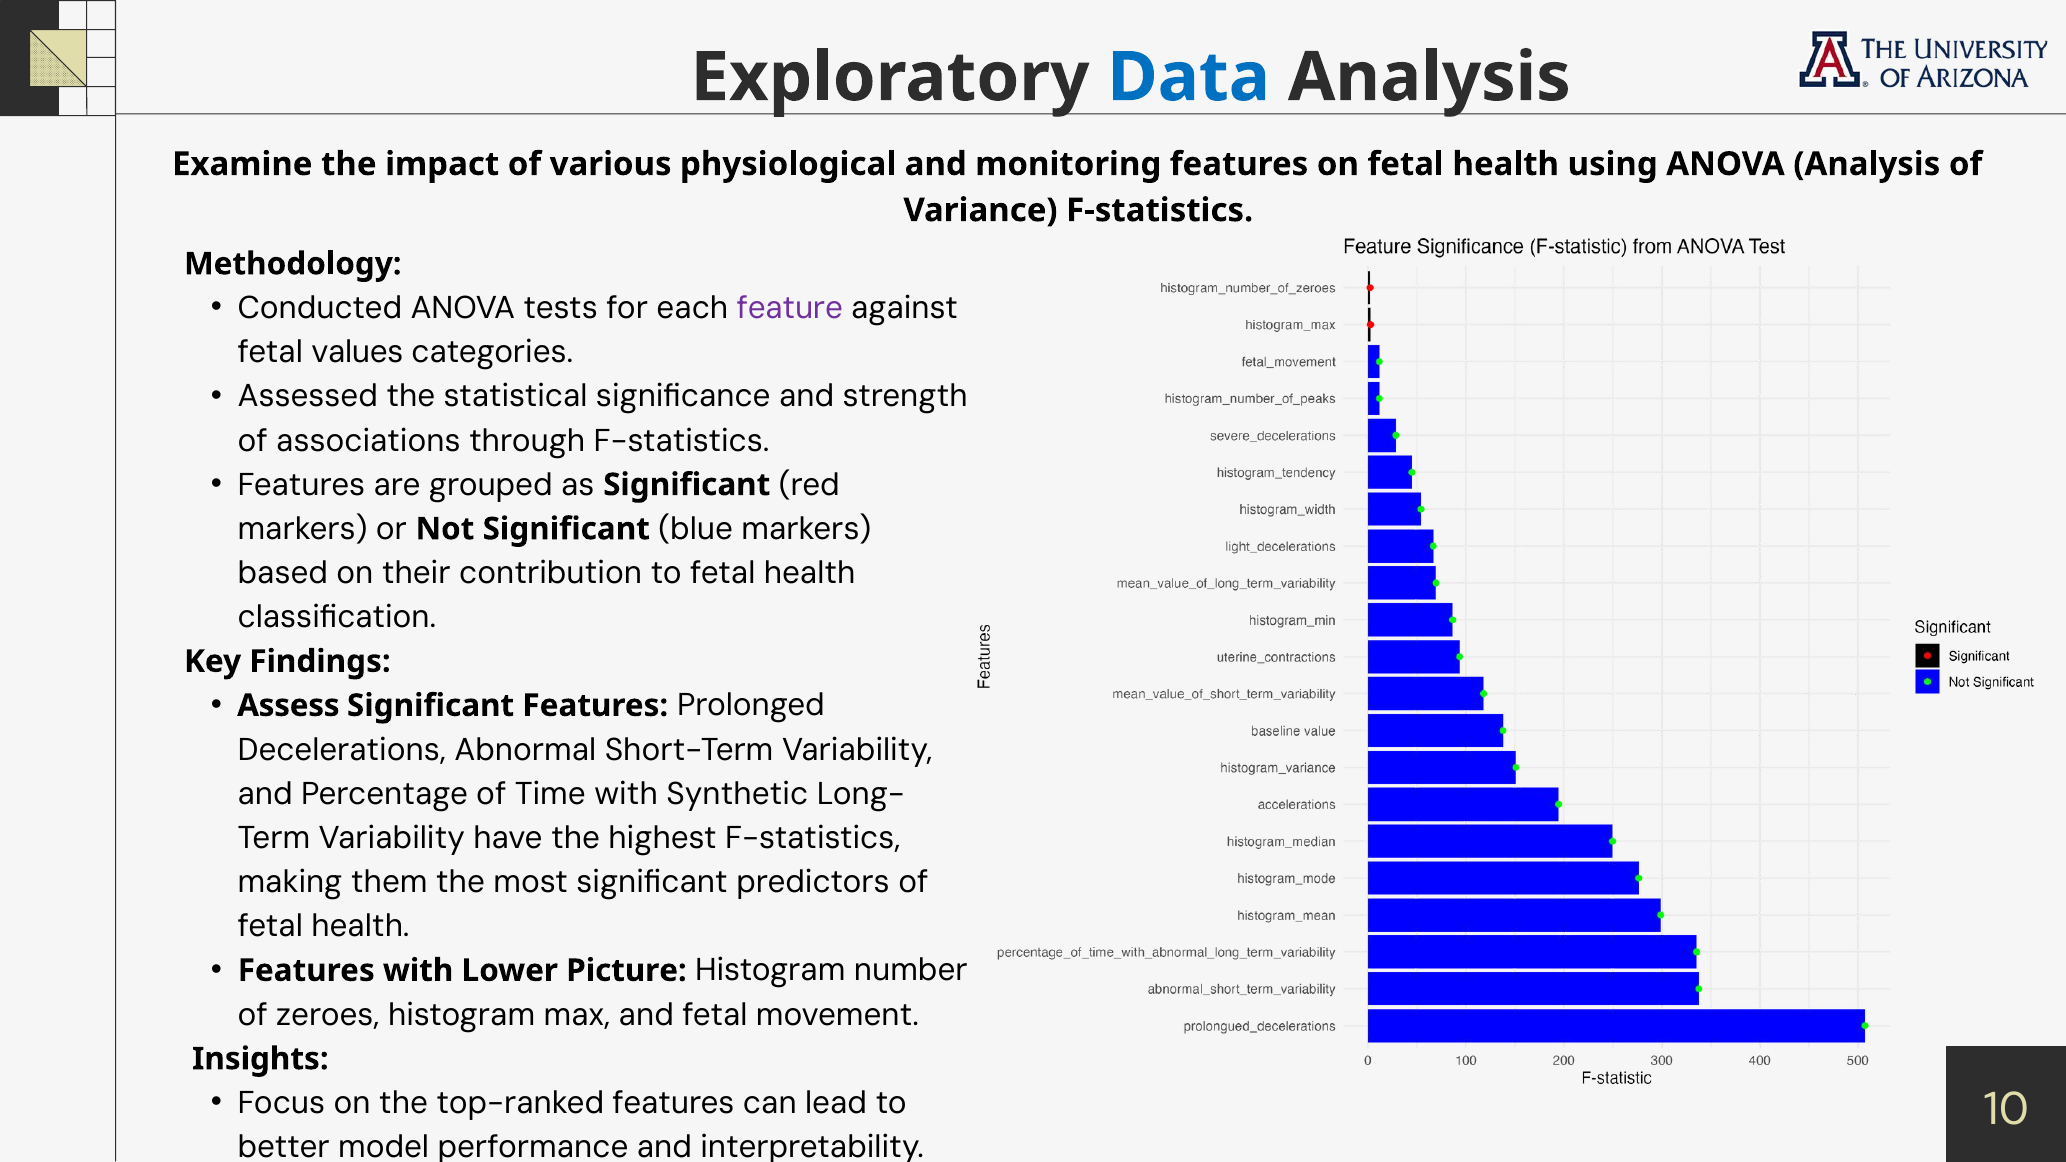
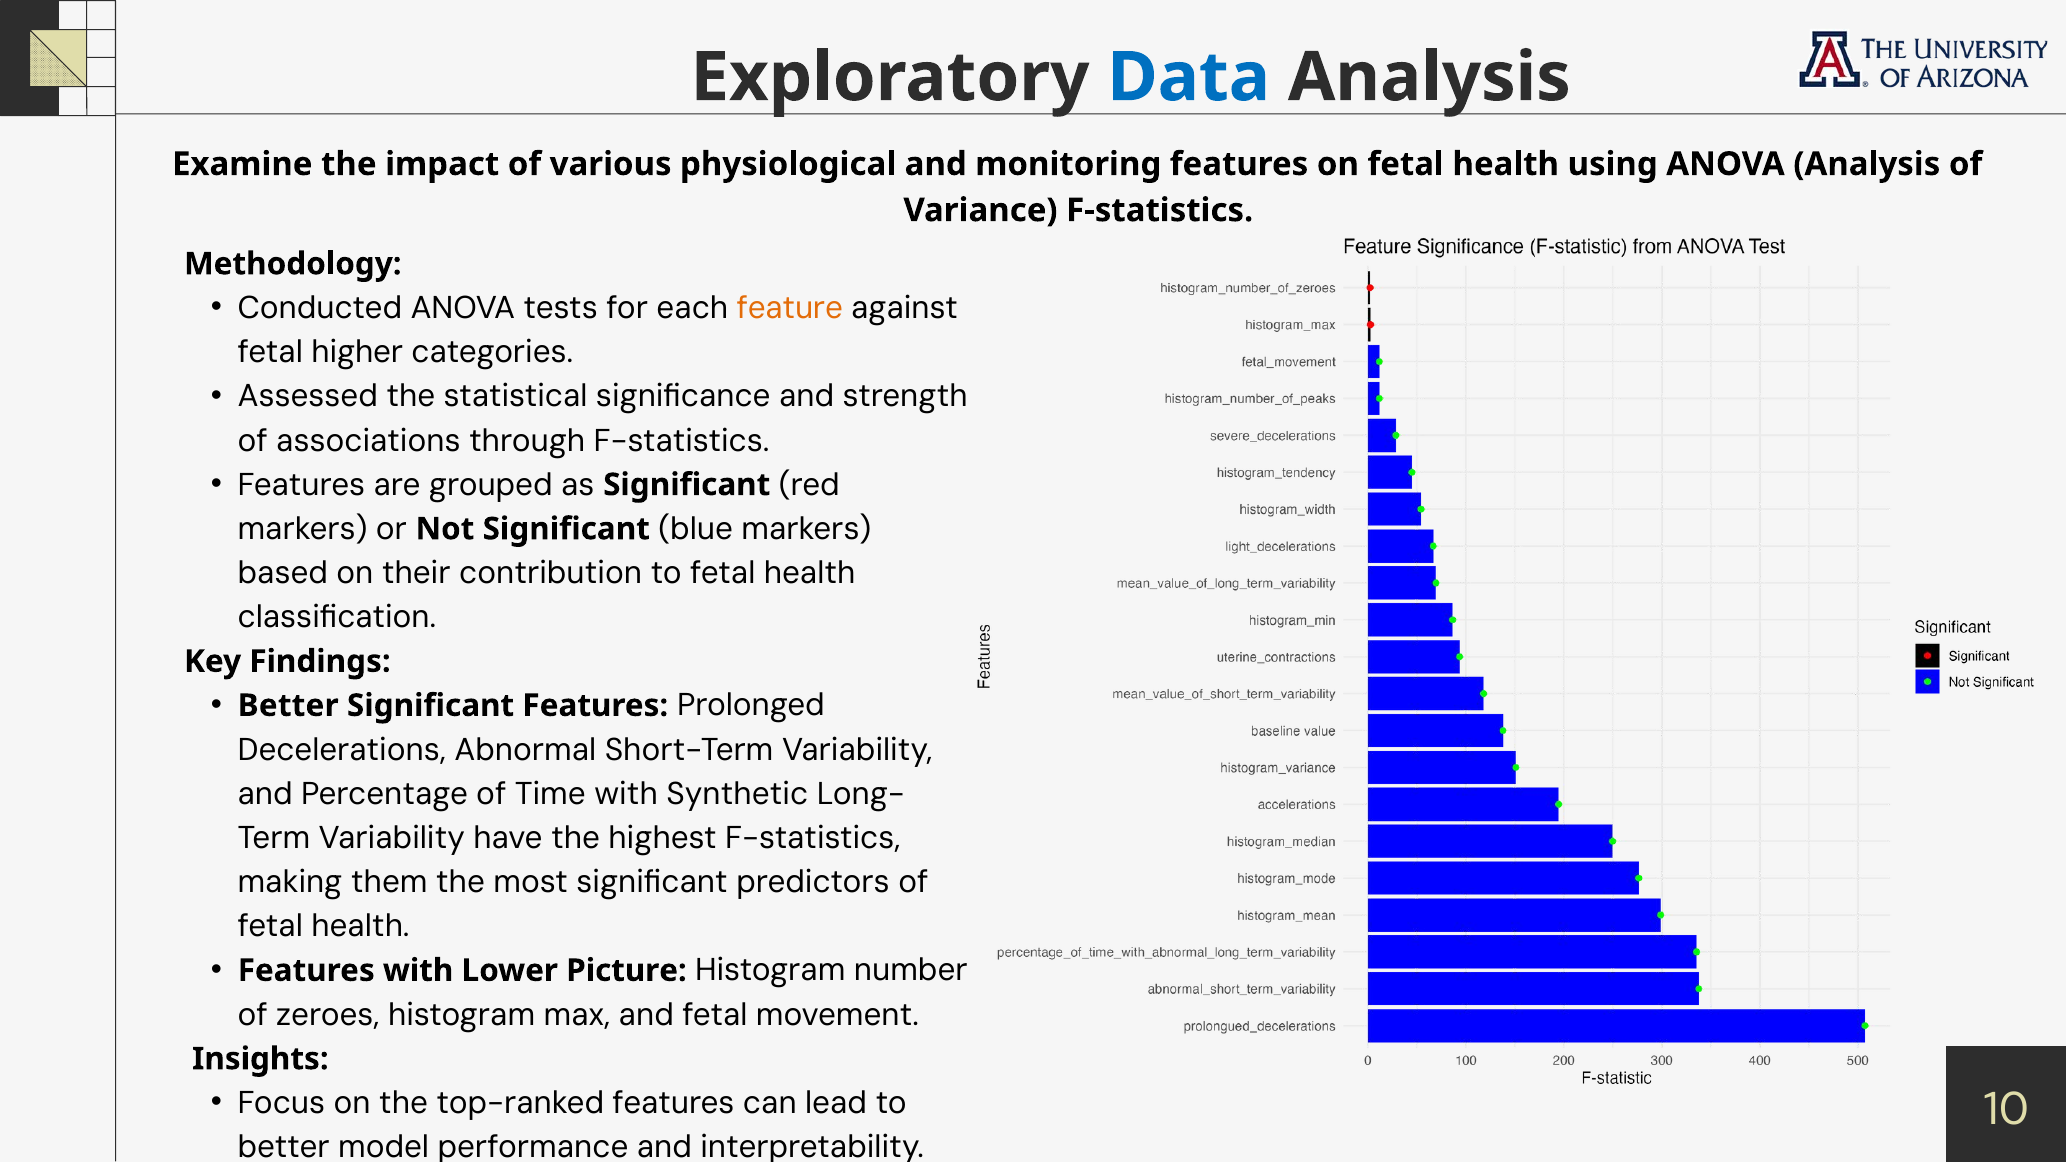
feature colour: purple -> orange
values: values -> higher
Assess at (288, 706): Assess -> Better
